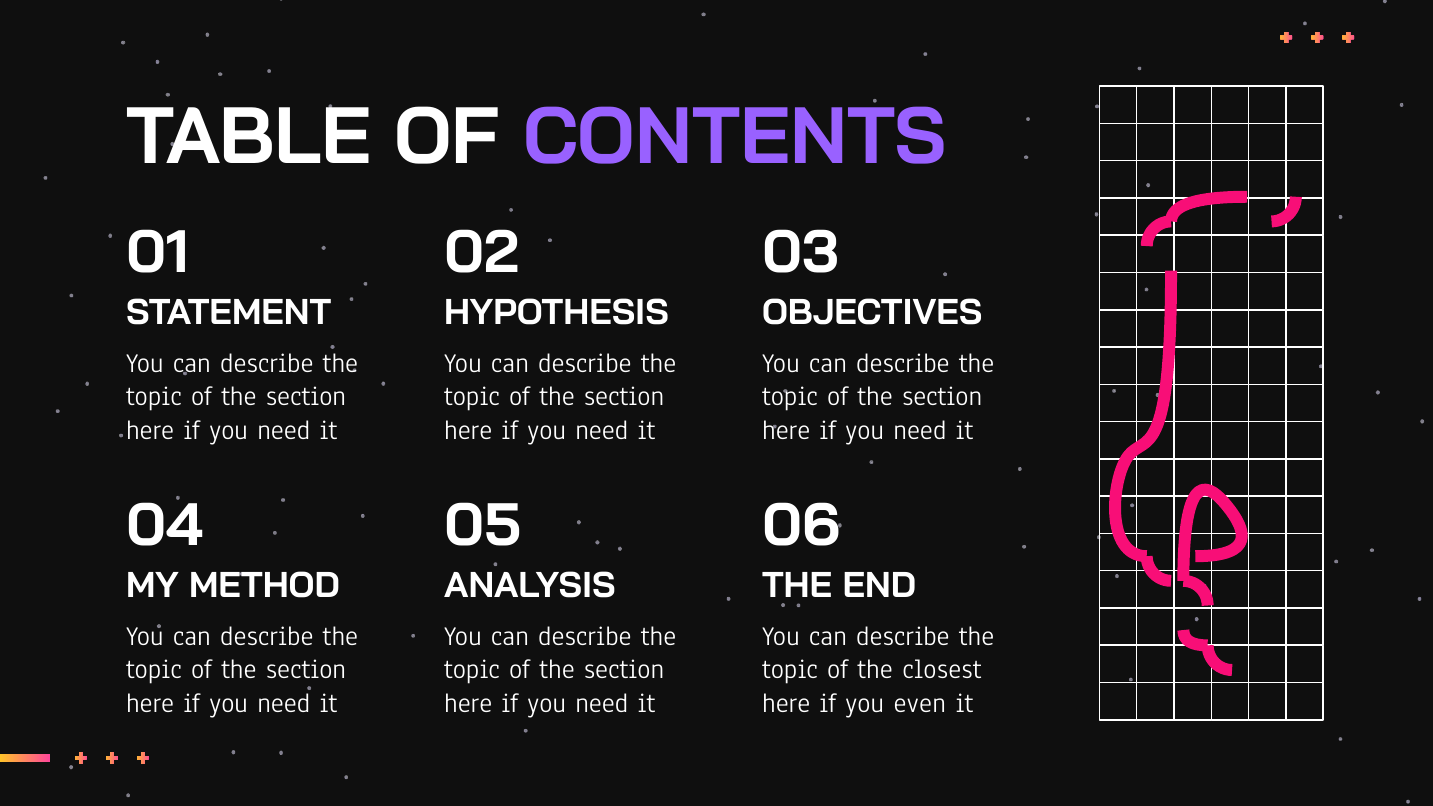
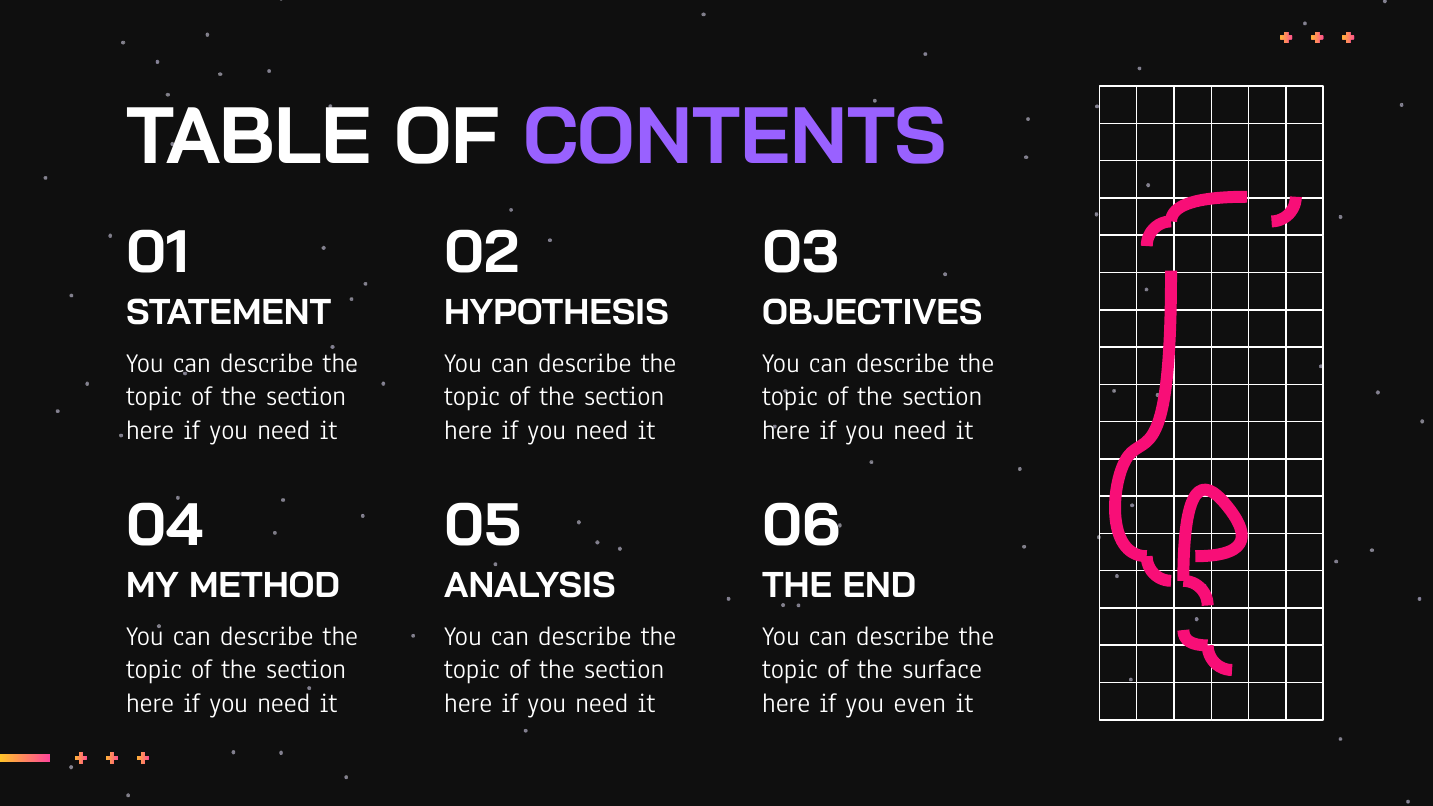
closest: closest -> surface
